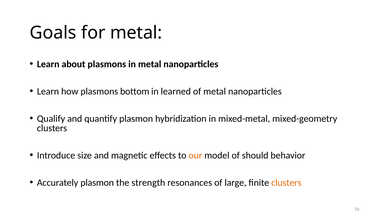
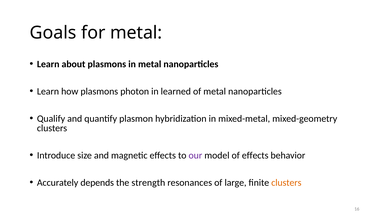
bottom: bottom -> photon
our colour: orange -> purple
of should: should -> effects
Accurately plasmon: plasmon -> depends
